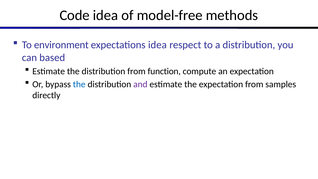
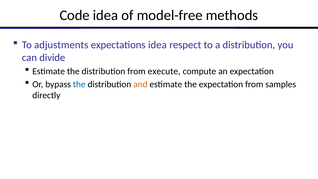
environment: environment -> adjustments
based: based -> divide
function: function -> execute
and colour: purple -> orange
